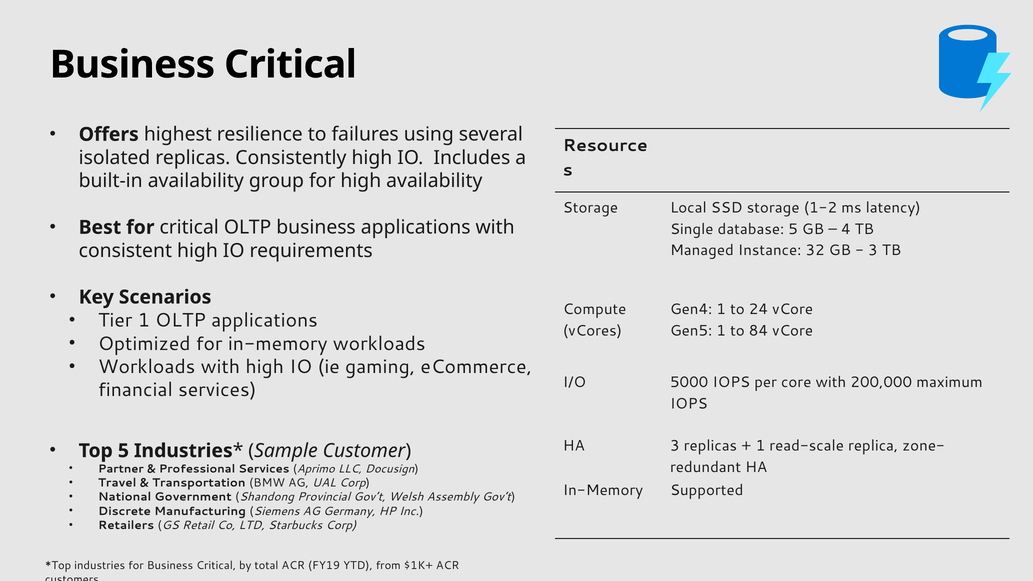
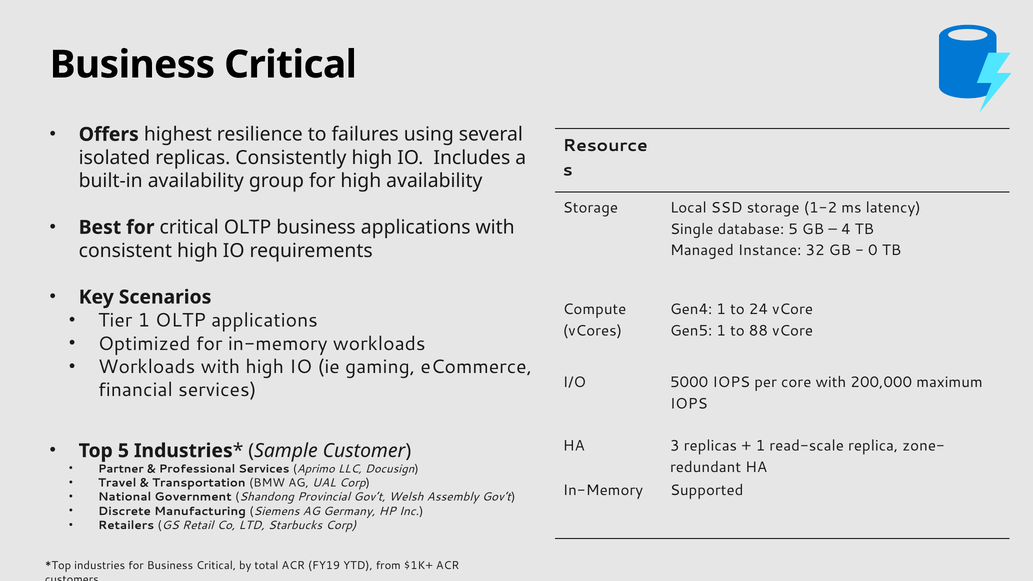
3 at (873, 251): 3 -> 0
84: 84 -> 88
